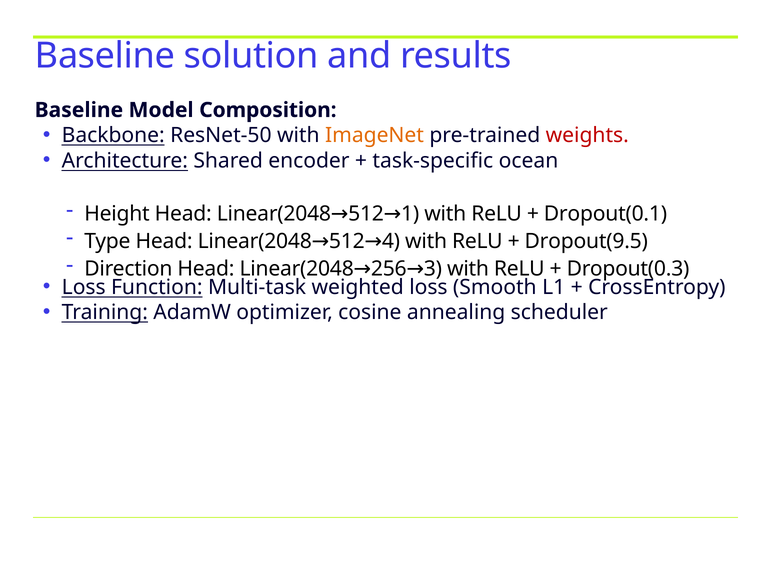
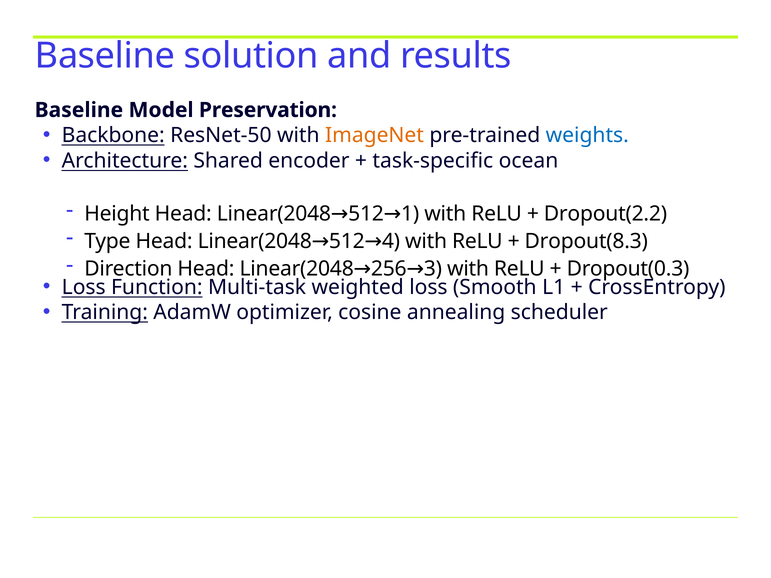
Composition: Composition -> Preservation
weights colour: red -> blue
Dropout(0.1: Dropout(0.1 -> Dropout(2.2
Dropout(9.5: Dropout(9.5 -> Dropout(8.3
